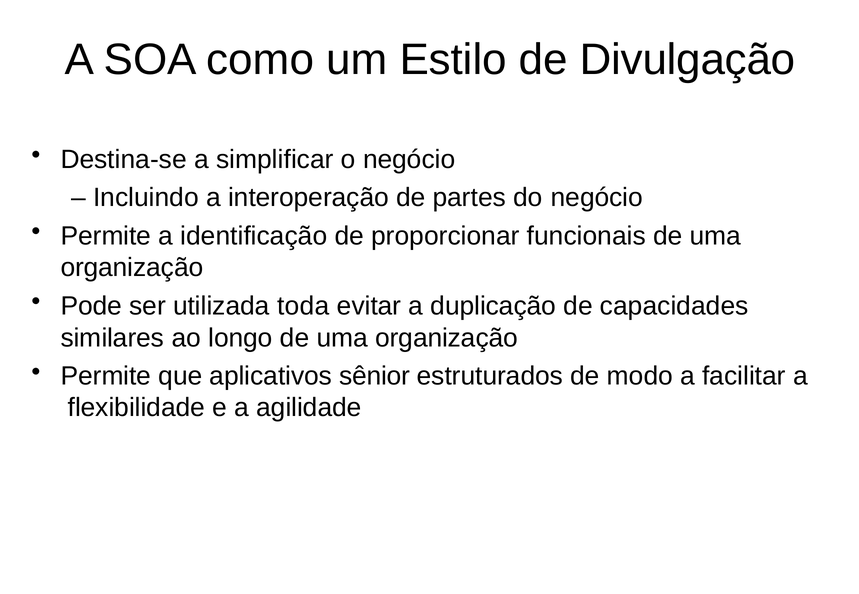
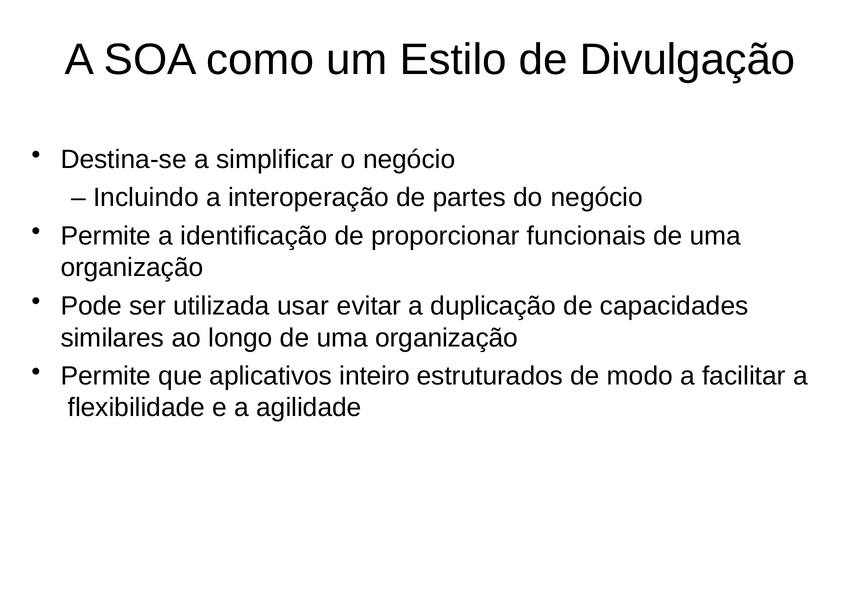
toda: toda -> usar
sênior: sênior -> inteiro
